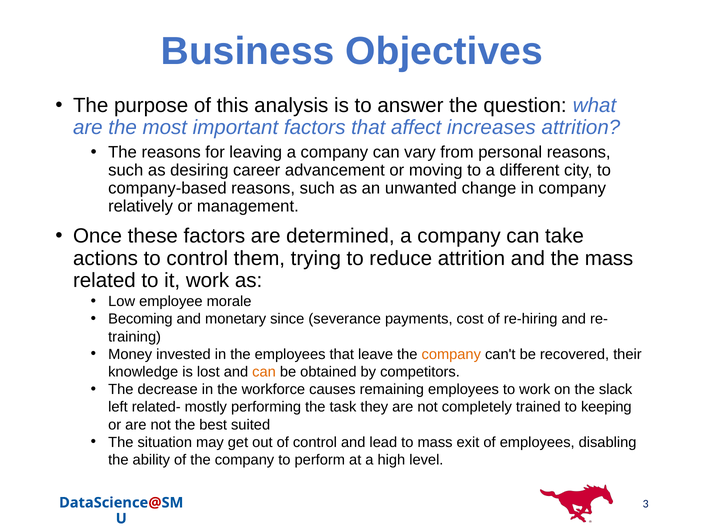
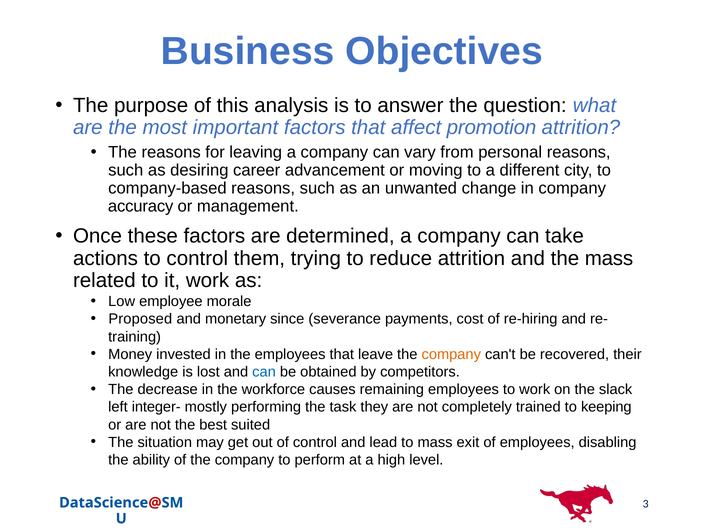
increases: increases -> promotion
relatively: relatively -> accuracy
Becoming: Becoming -> Proposed
can at (264, 372) colour: orange -> blue
related-: related- -> integer-
